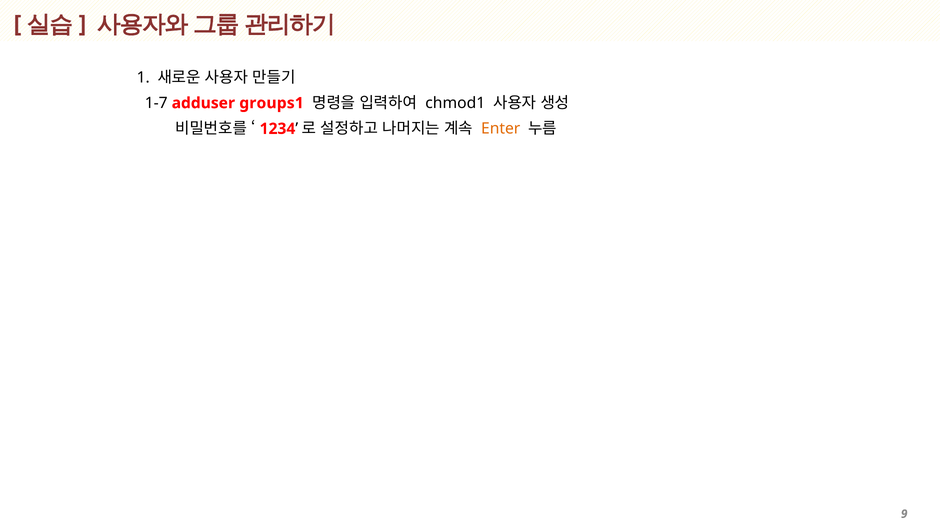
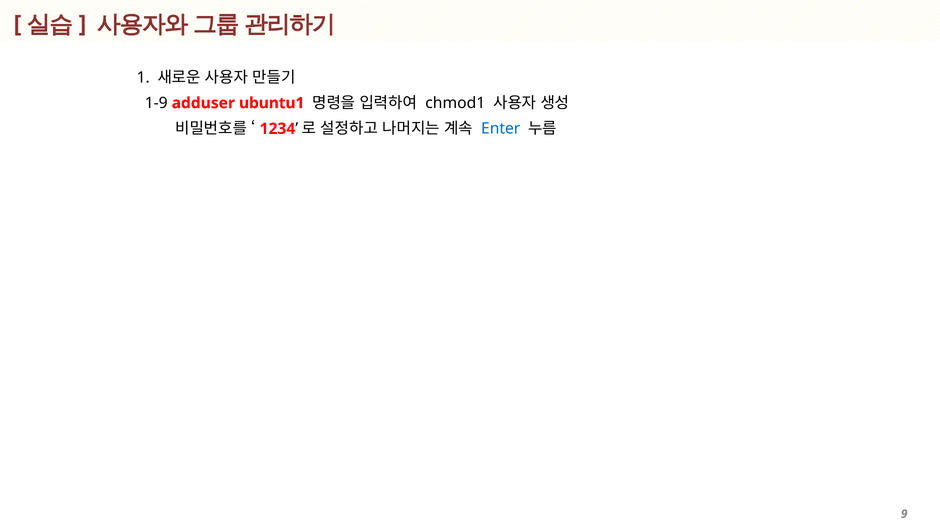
1-7: 1-7 -> 1-9
groups1: groups1 -> ubuntu1
Enter colour: orange -> blue
